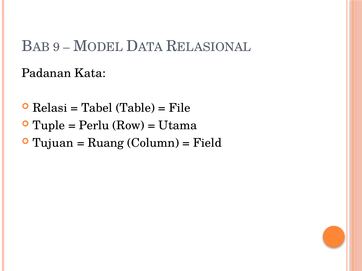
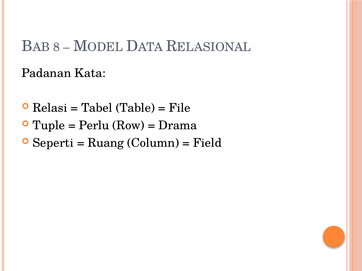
9: 9 -> 8
Utama: Utama -> Drama
Tujuan: Tujuan -> Seperti
